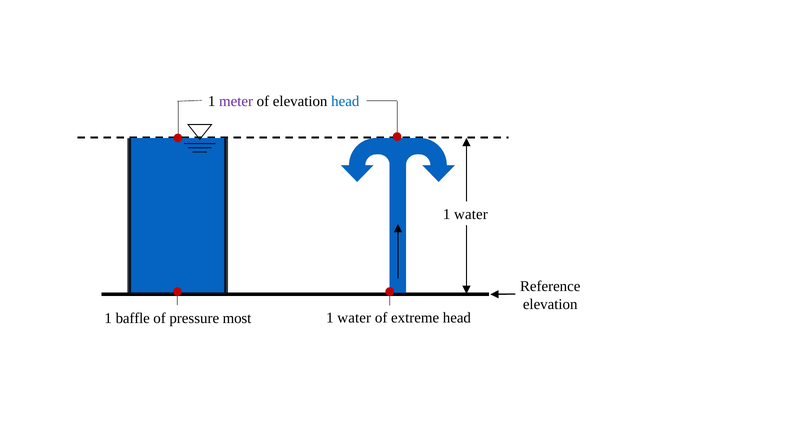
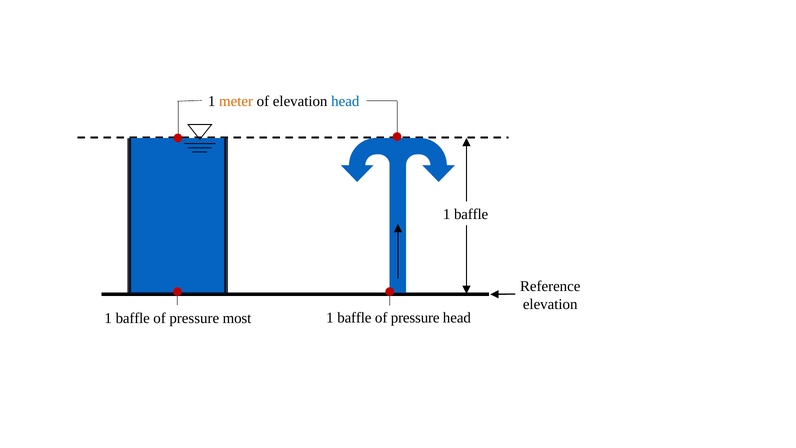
meter colour: purple -> orange
water at (471, 214): water -> baffle
water at (354, 318): water -> baffle
extreme at (415, 318): extreme -> pressure
